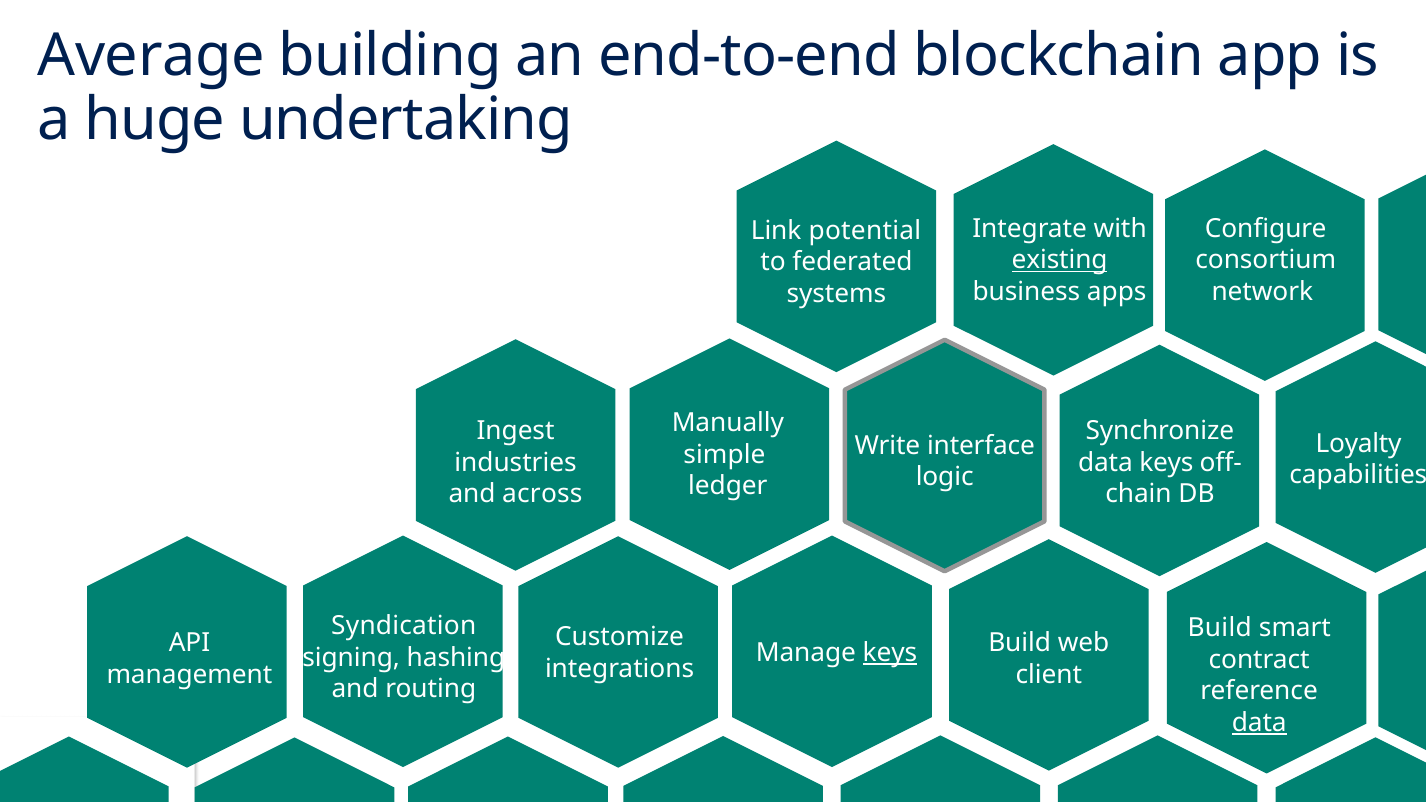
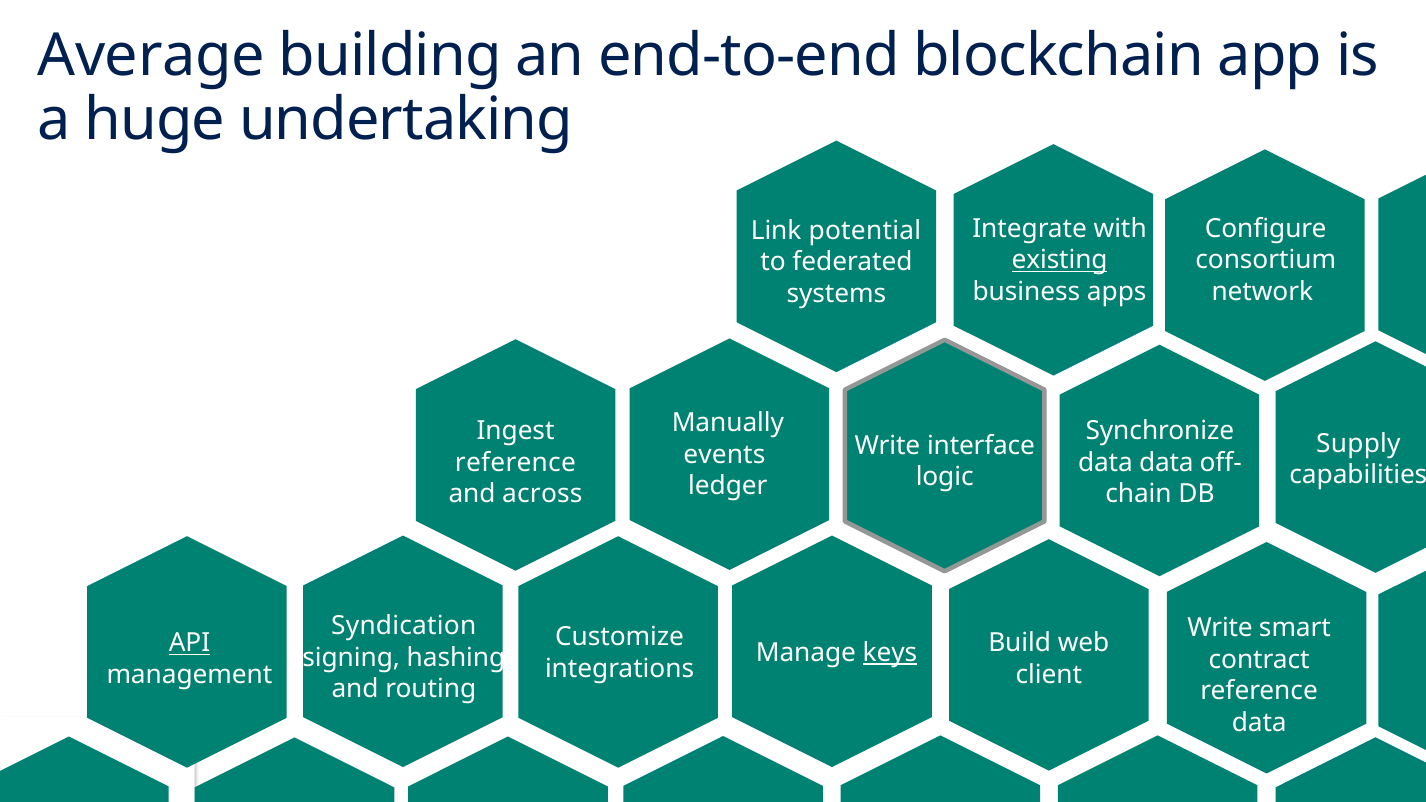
Loyalty: Loyalty -> Supply
simple: simple -> events
industries at (516, 463): industries -> reference
data keys: keys -> data
Build at (1220, 628): Build -> Write
API underline: none -> present
data at (1259, 723) underline: present -> none
